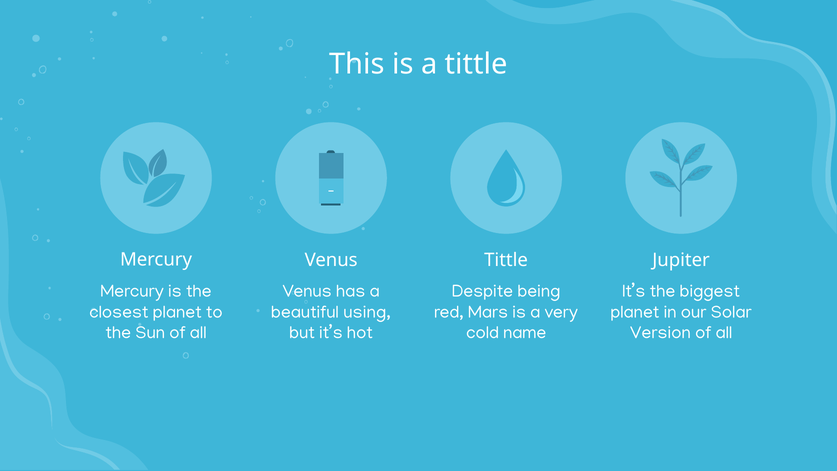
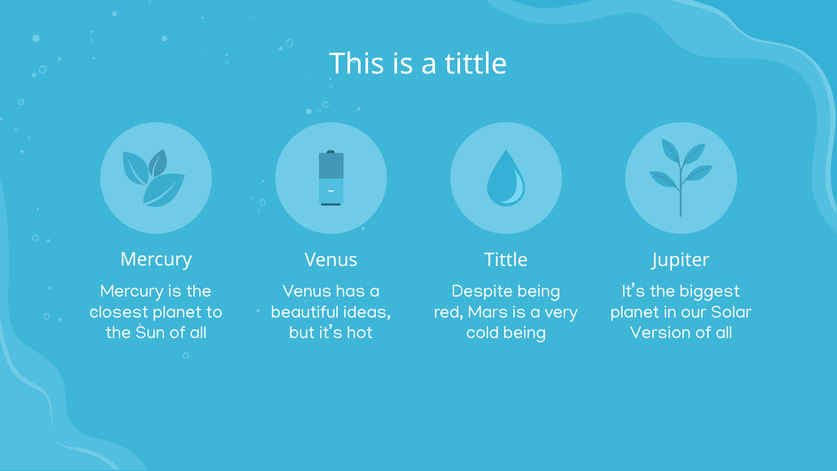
using: using -> ideas
cold name: name -> being
